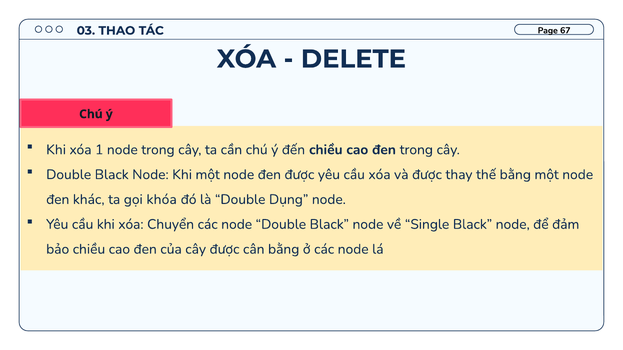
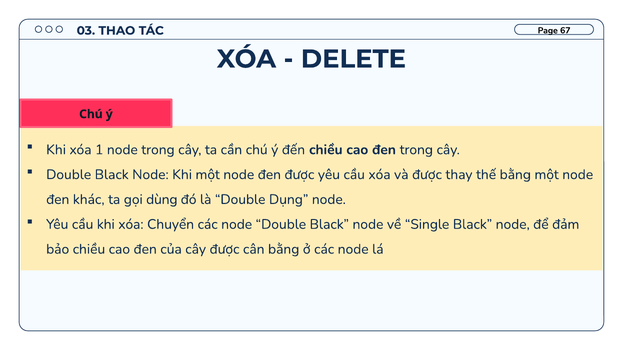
khóa: khóa -> dùng
